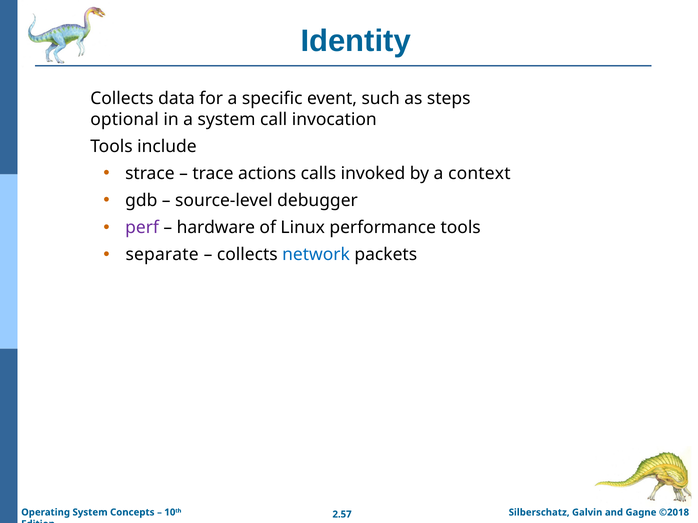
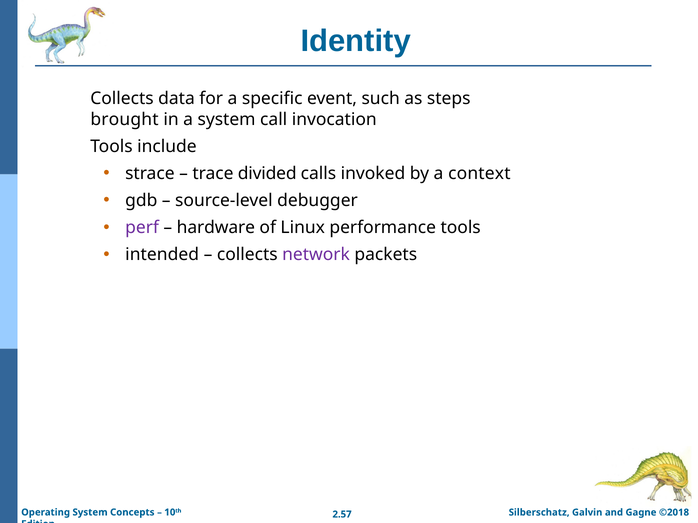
optional: optional -> brought
actions: actions -> divided
separate: separate -> intended
network colour: blue -> purple
